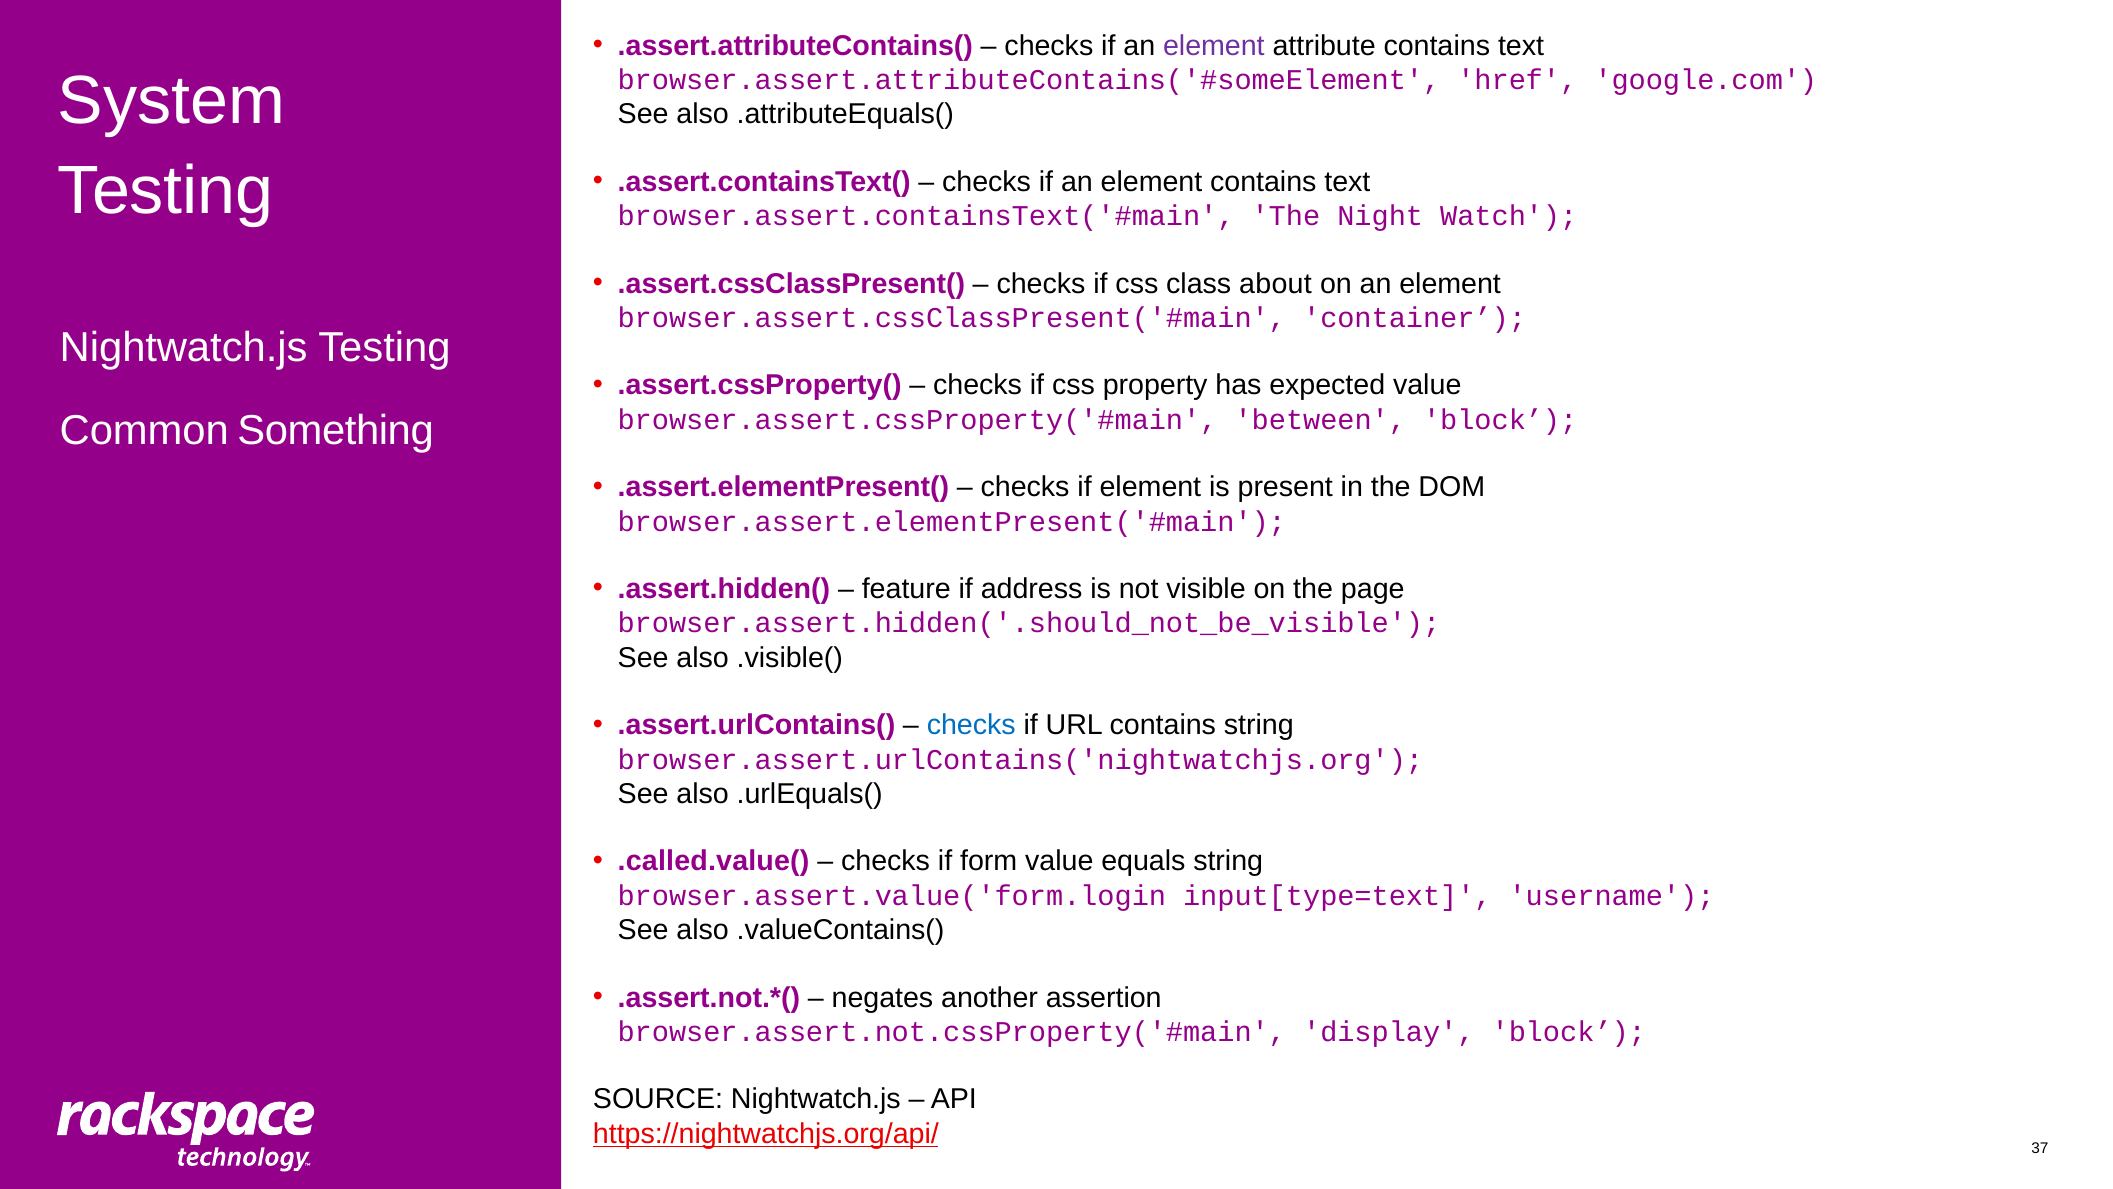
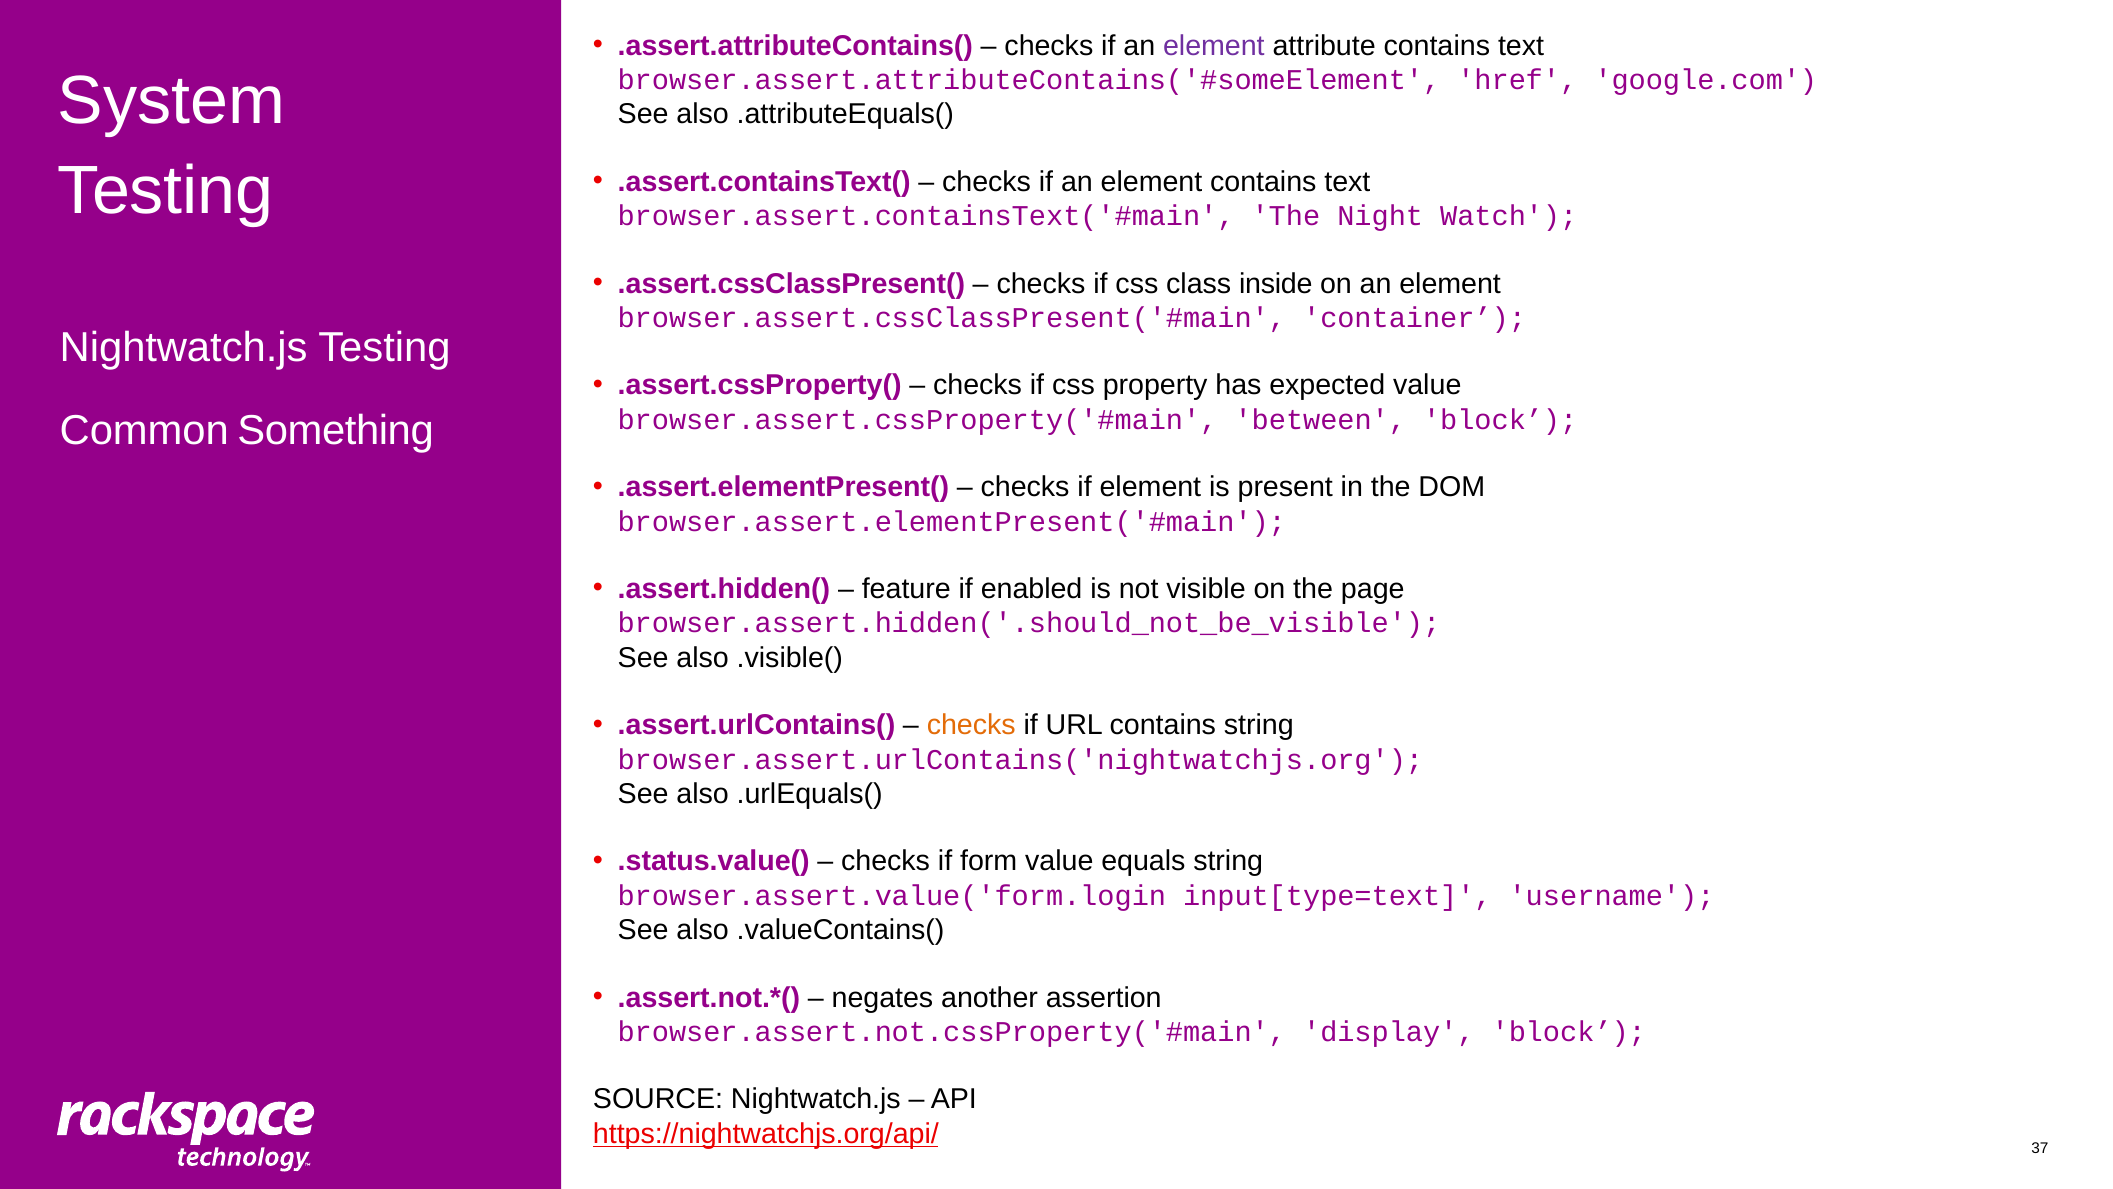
about: about -> inside
address: address -> enabled
checks at (971, 725) colour: blue -> orange
.called.value(: .called.value( -> .status.value(
